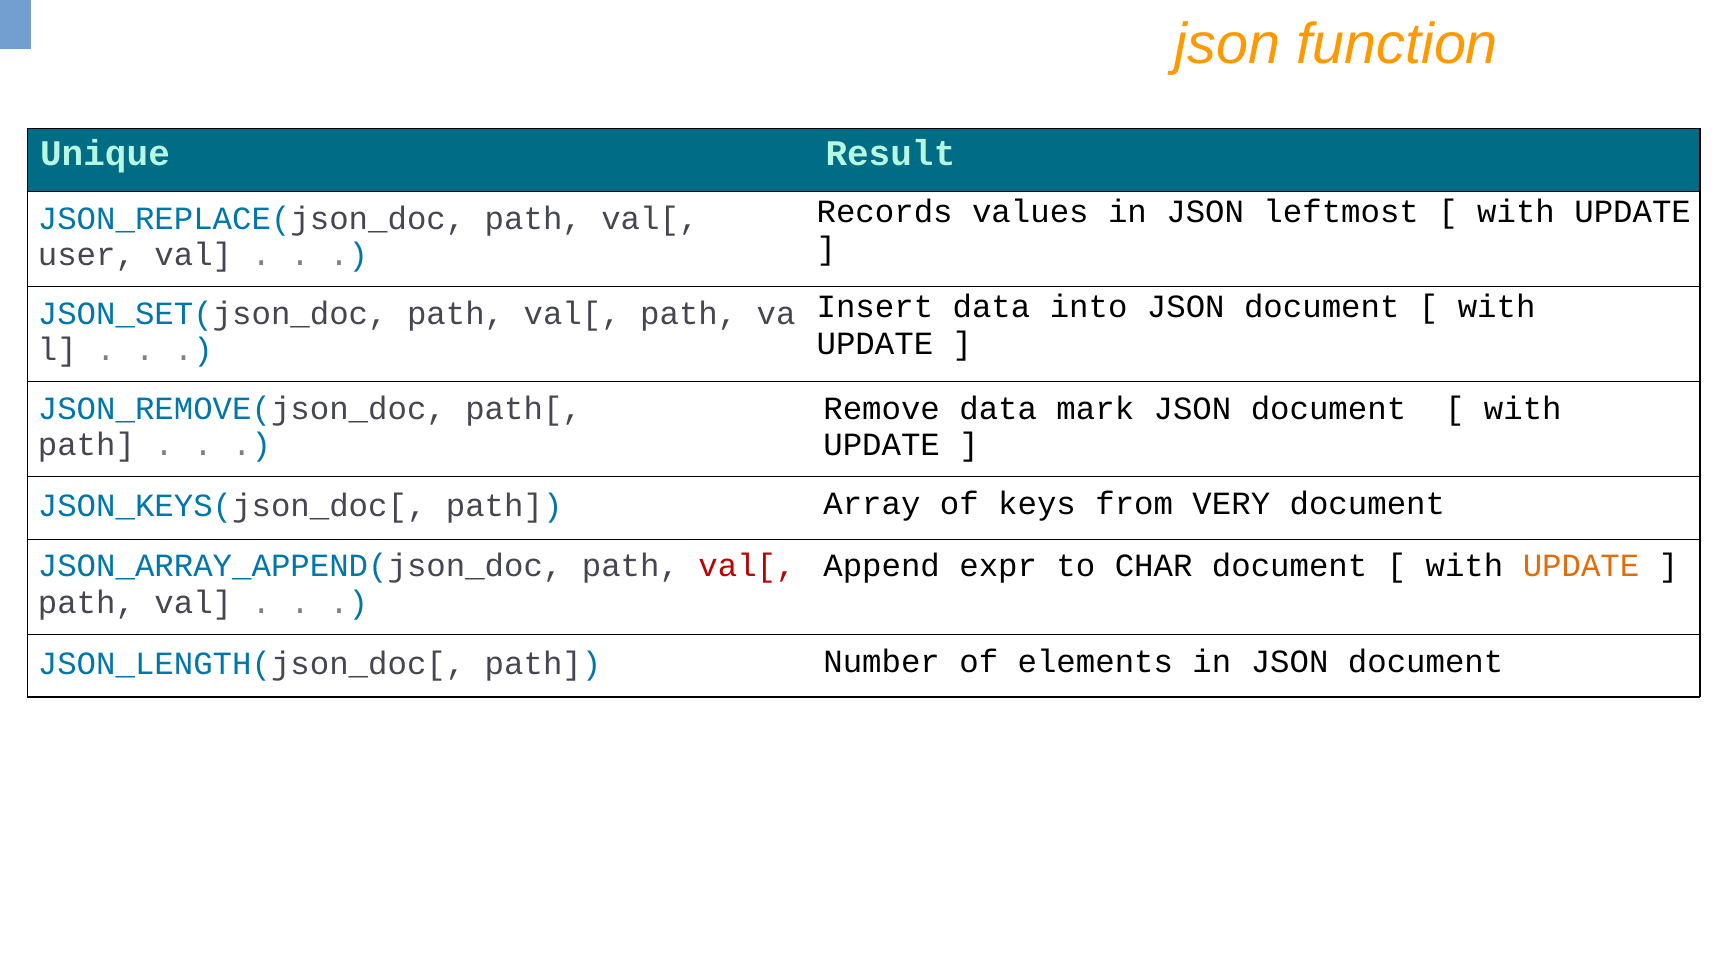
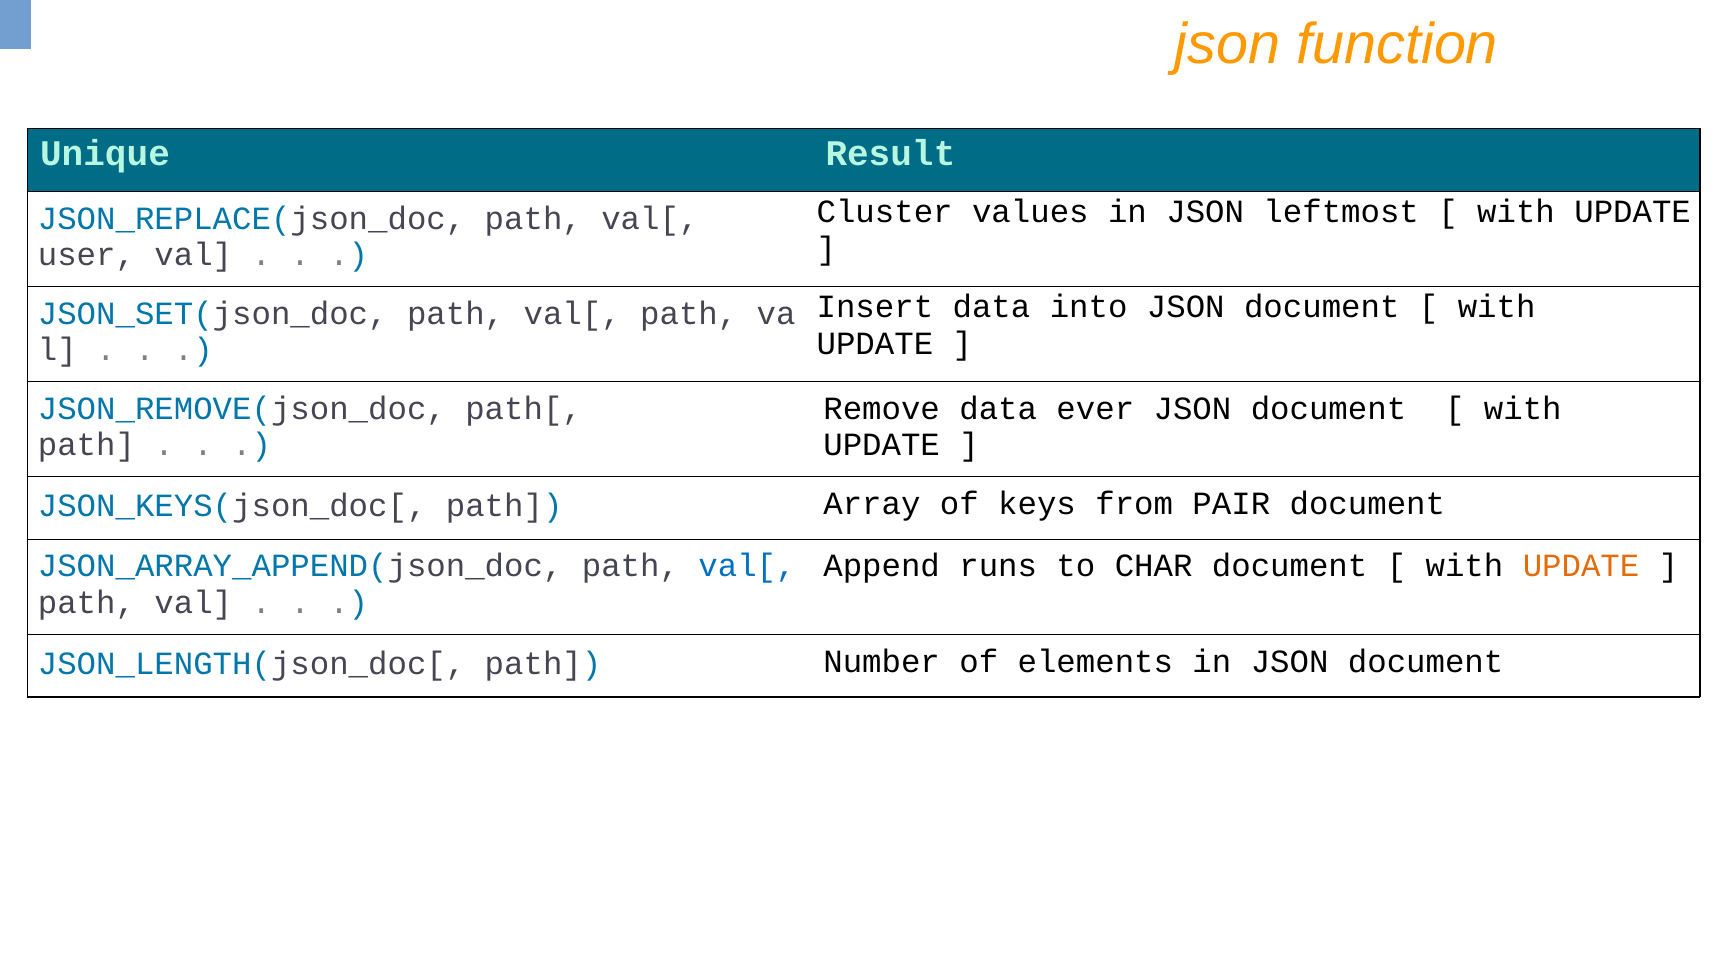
Records: Records -> Cluster
mark: mark -> ever
VERY: VERY -> PAIR
val[ at (747, 566) colour: red -> blue
expr: expr -> runs
